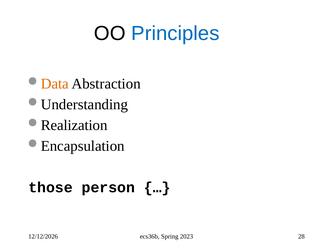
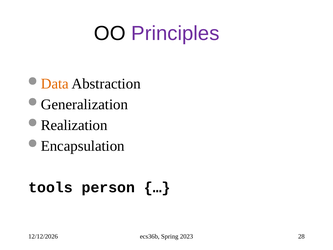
Principles colour: blue -> purple
Understanding: Understanding -> Generalization
those: those -> tools
